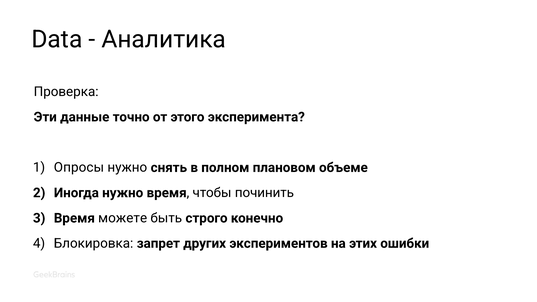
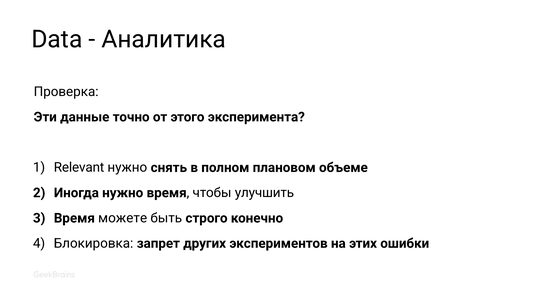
Опросы: Опросы -> Relevant
починить: починить -> улучшить
